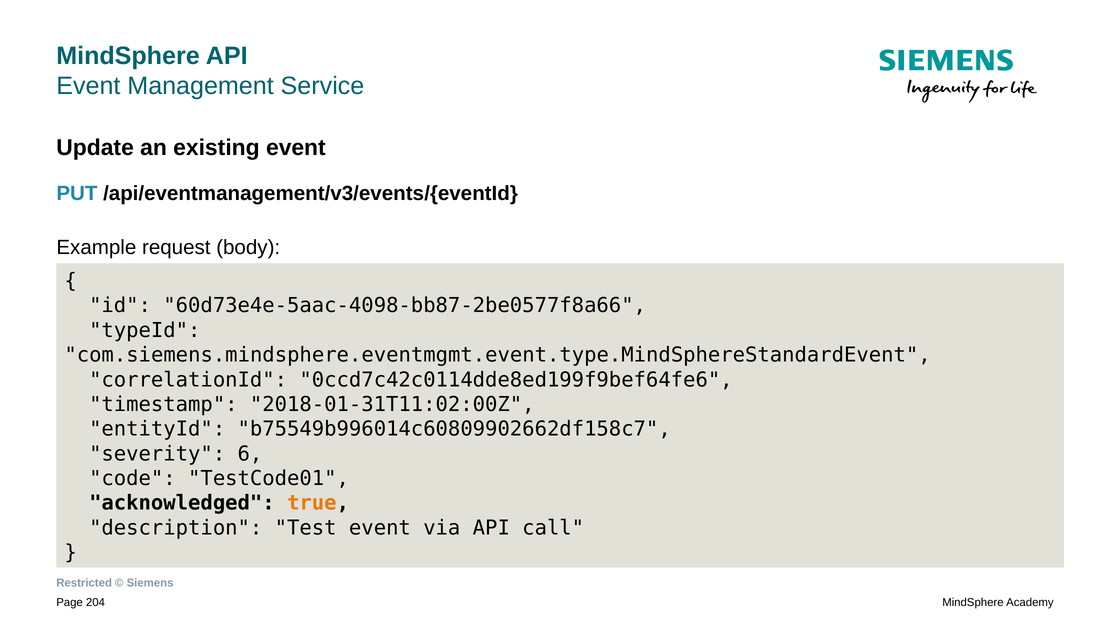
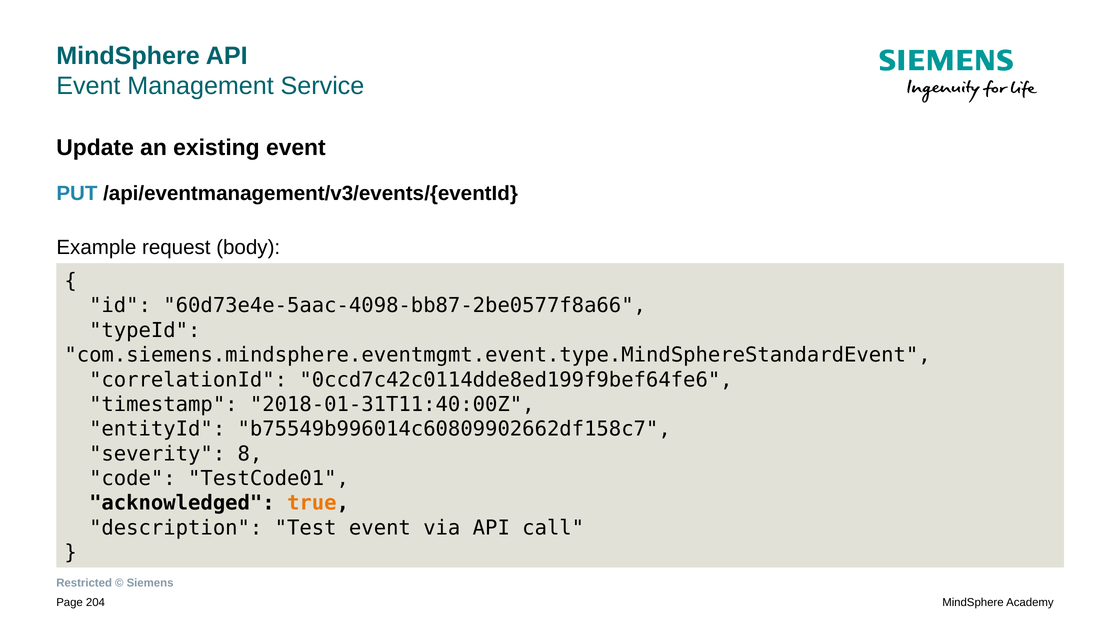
2018-01-31T11:02:00Z: 2018-01-31T11:02:00Z -> 2018-01-31T11:40:00Z
6: 6 -> 8
